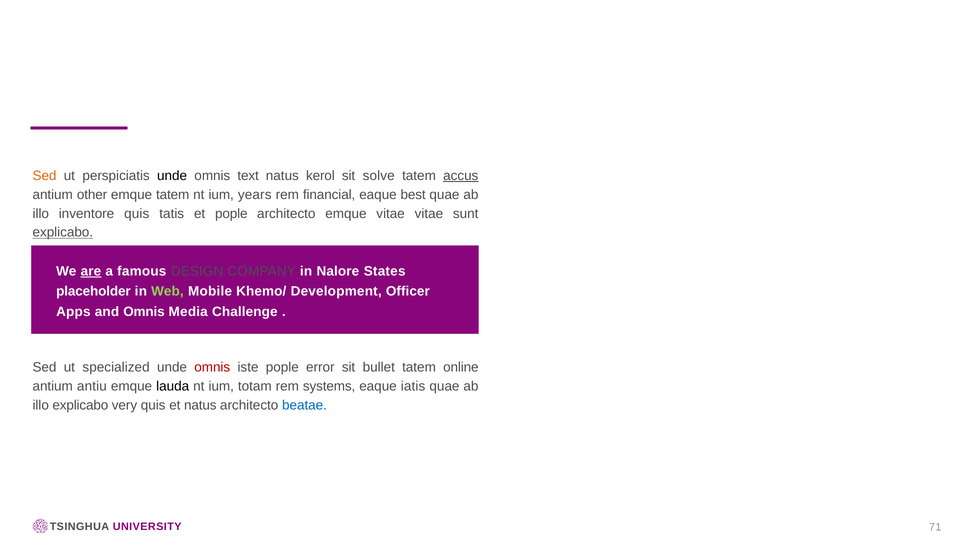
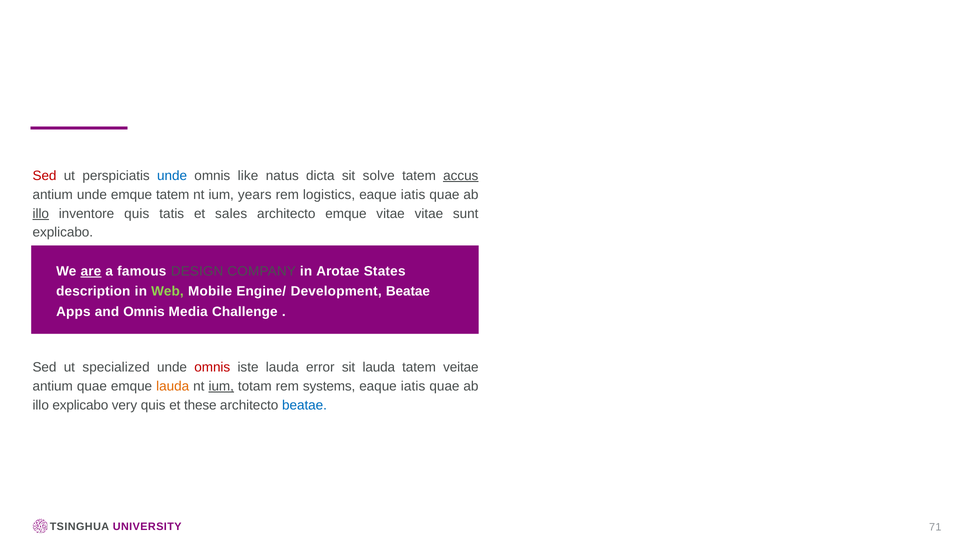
Sed at (45, 176) colour: orange -> red
unde at (172, 176) colour: black -> blue
text: text -> like
kerol: kerol -> dicta
antium other: other -> unde
financial: financial -> logistics
best at (413, 195): best -> iatis
illo at (41, 214) underline: none -> present
et pople: pople -> sales
explicabo at (63, 232) underline: present -> none
Nalore: Nalore -> Arotae
placeholder: placeholder -> description
Khemo/: Khemo/ -> Engine/
Development Officer: Officer -> Beatae
iste pople: pople -> lauda
sit bullet: bullet -> lauda
online: online -> veitae
antium antiu: antiu -> quae
lauda at (173, 386) colour: black -> orange
ium at (221, 386) underline: none -> present
et natus: natus -> these
